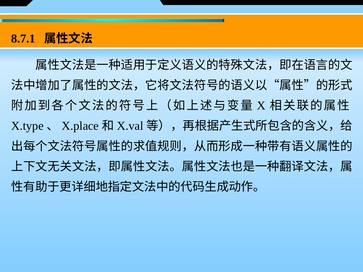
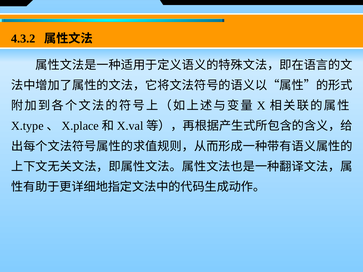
8.7.1: 8.7.1 -> 4.3.2
